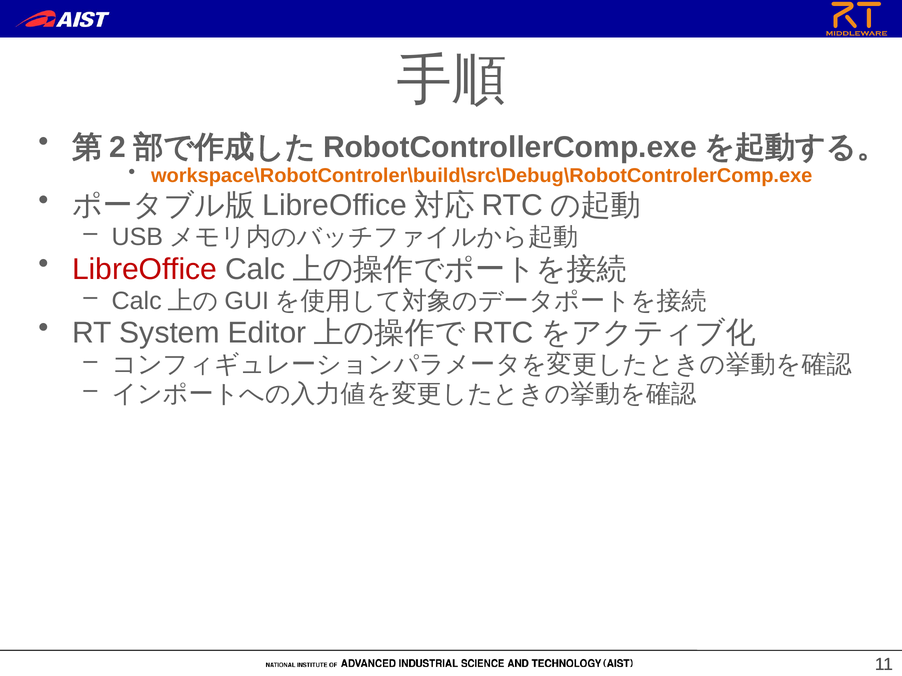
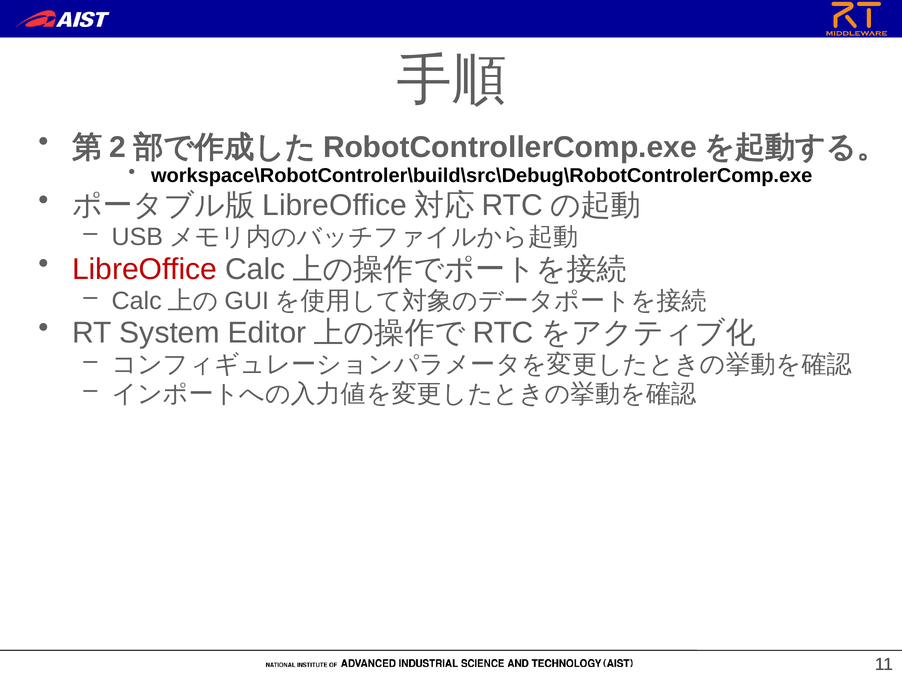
workspace\RobotControler\build\src\Debug\RobotControlerComp.exe colour: orange -> black
